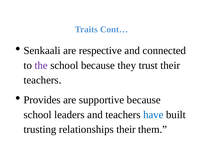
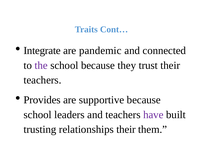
Senkaali: Senkaali -> Integrate
respective: respective -> pandemic
have colour: blue -> purple
